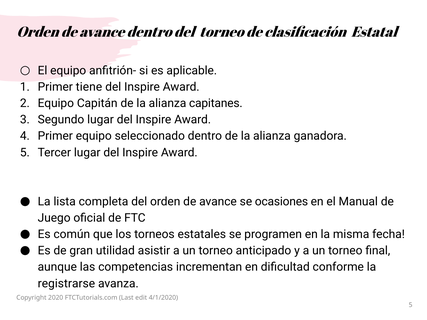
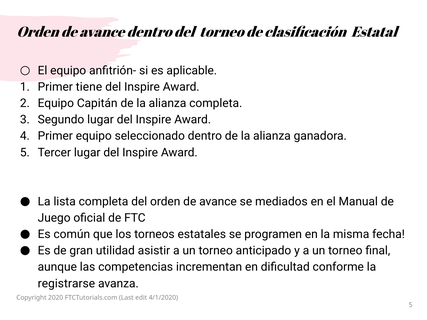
alianza capitanes: capitanes -> completa
ocasiones: ocasiones -> mediados
